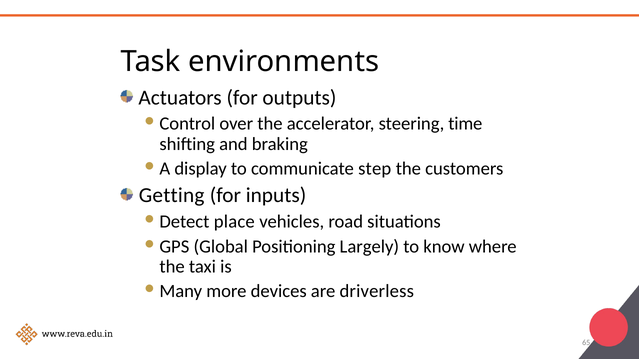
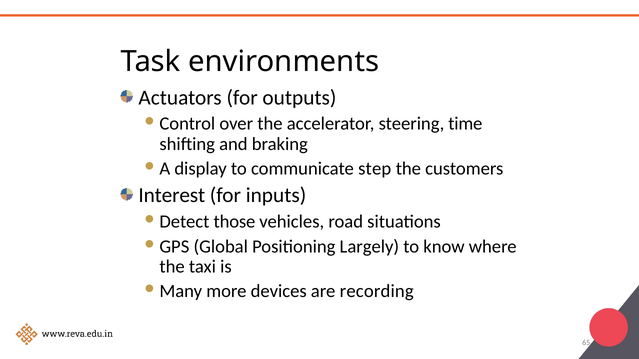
Getting: Getting -> Interest
place: place -> those
driverless: driverless -> recording
